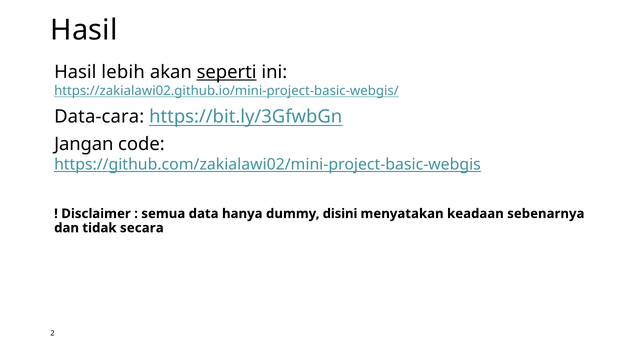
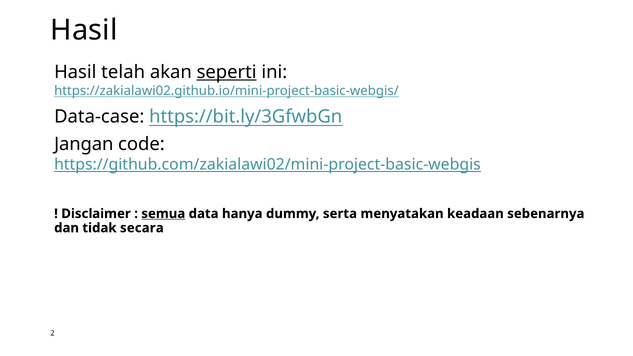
lebih: lebih -> telah
Data-cara: Data-cara -> Data-case
semua underline: none -> present
disini: disini -> serta
